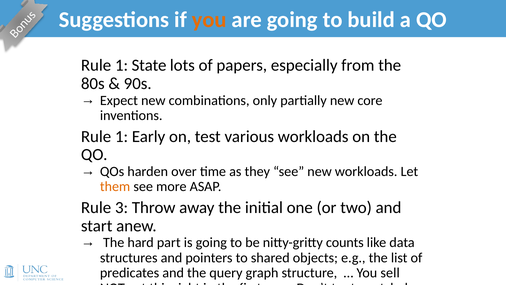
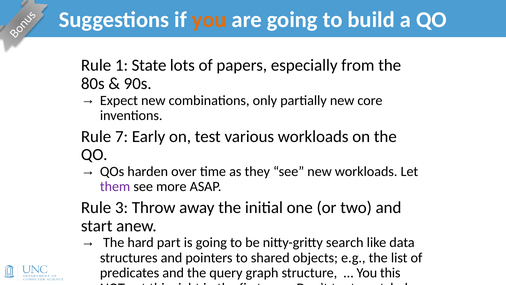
1 at (122, 136): 1 -> 7
them colour: orange -> purple
counts: counts -> search
You sell: sell -> this
